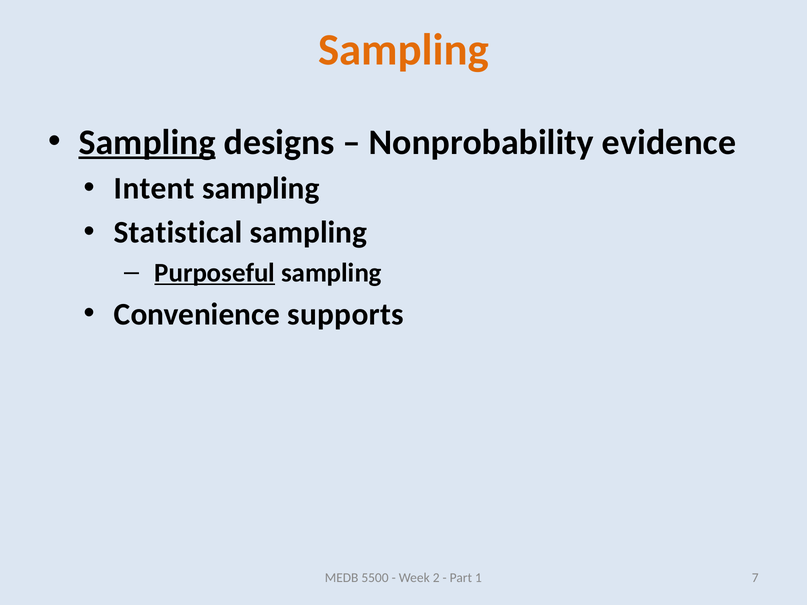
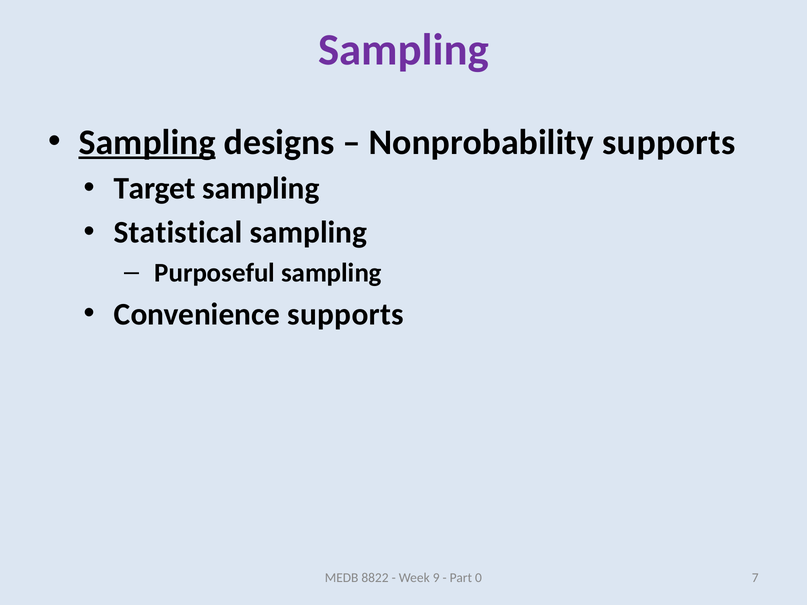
Sampling at (403, 50) colour: orange -> purple
Nonprobability evidence: evidence -> supports
Intent: Intent -> Target
Purposeful underline: present -> none
5500: 5500 -> 8822
2: 2 -> 9
1: 1 -> 0
